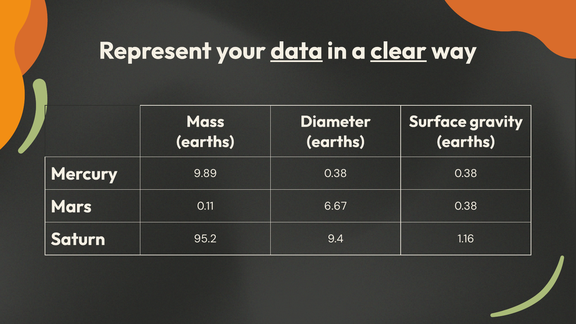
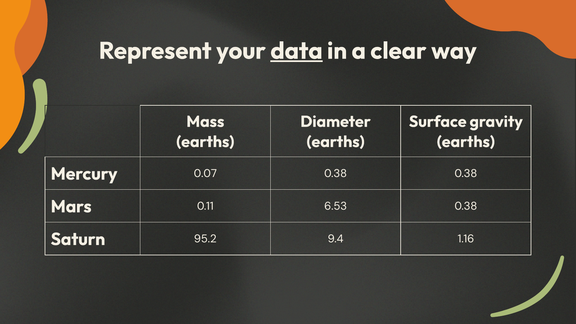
clear underline: present -> none
9.89: 9.89 -> 0.07
6.67: 6.67 -> 6.53
